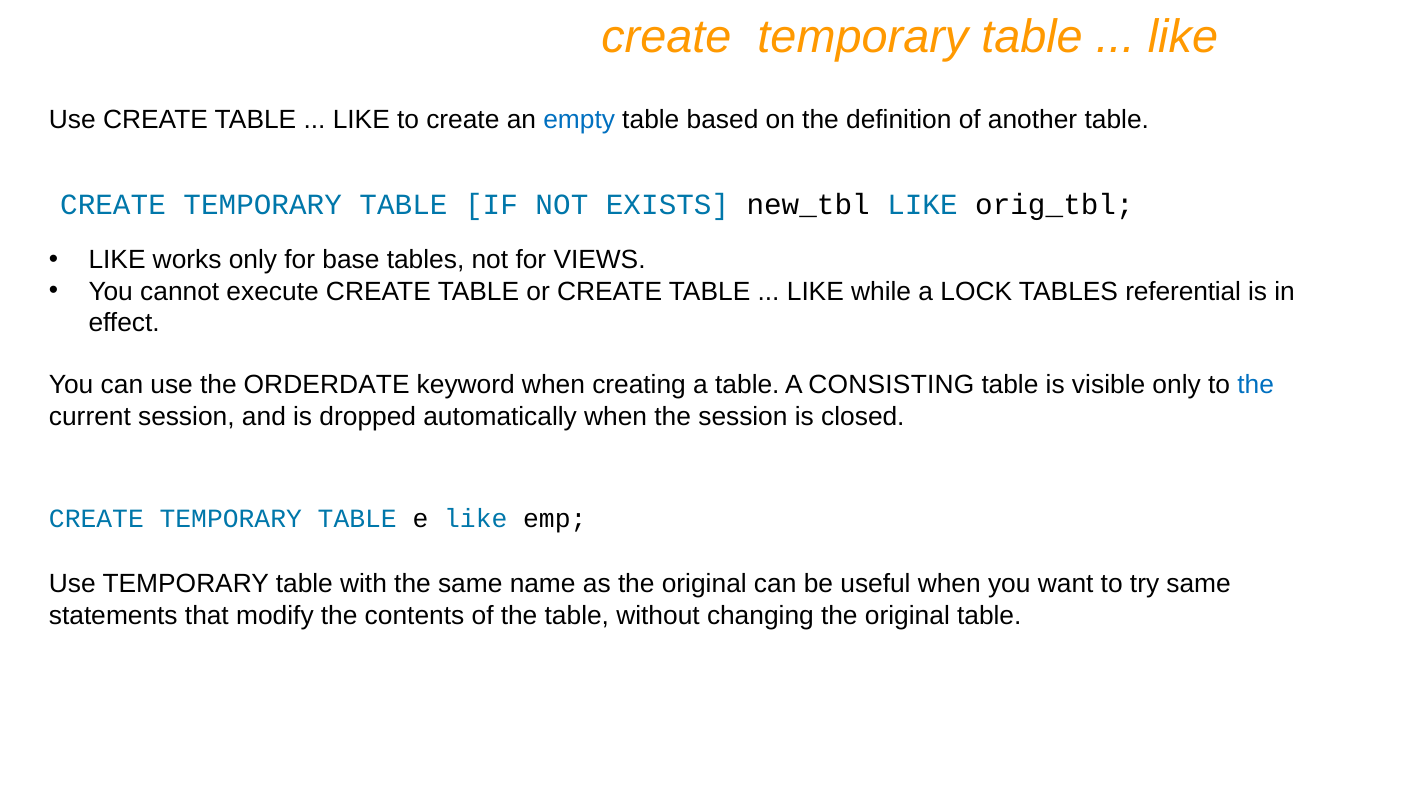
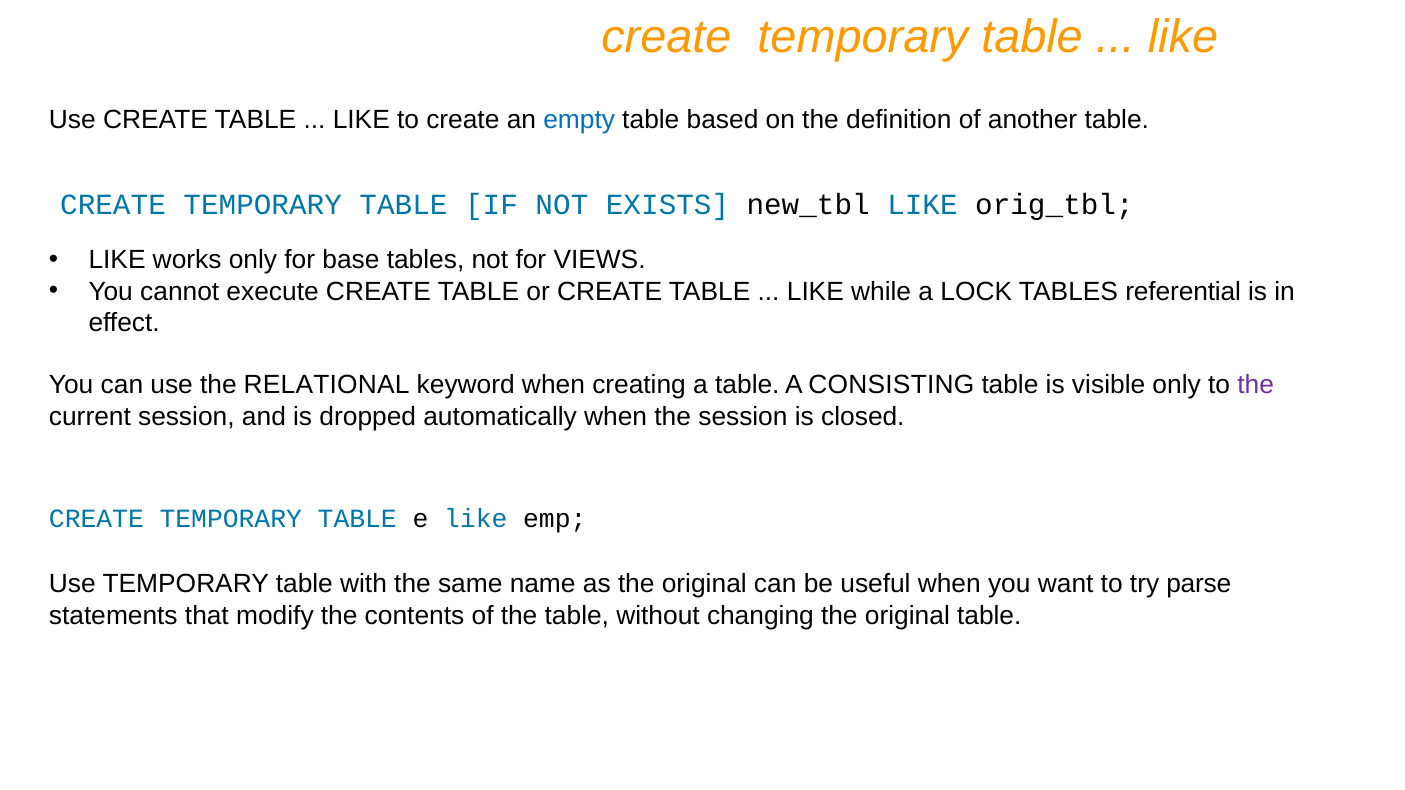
ORDERDATE: ORDERDATE -> RELATIONAL
the at (1256, 385) colour: blue -> purple
try same: same -> parse
